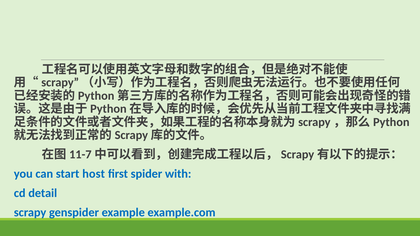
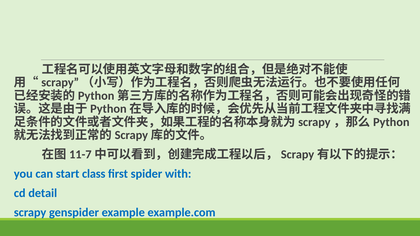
host: host -> class
